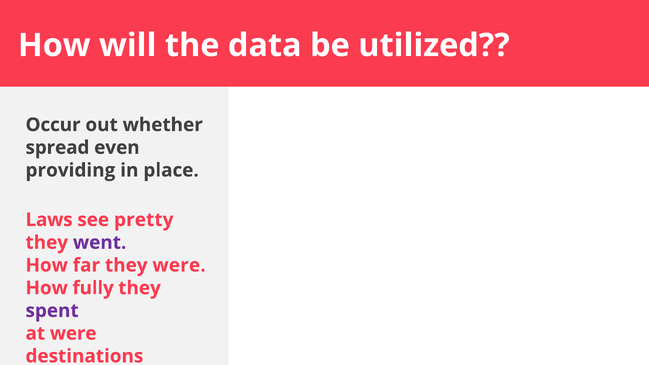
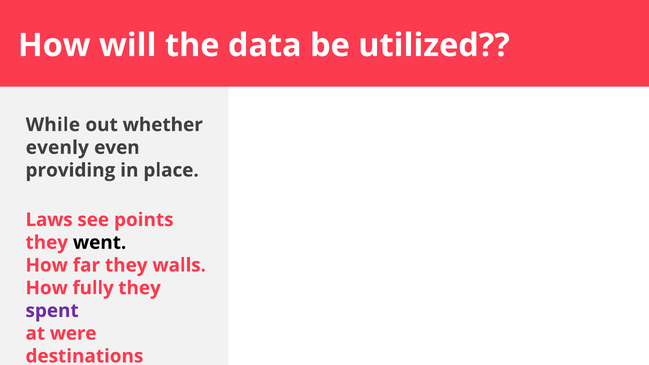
Occur: Occur -> While
spread: spread -> evenly
pretty: pretty -> points
went colour: purple -> black
they were: were -> walls
